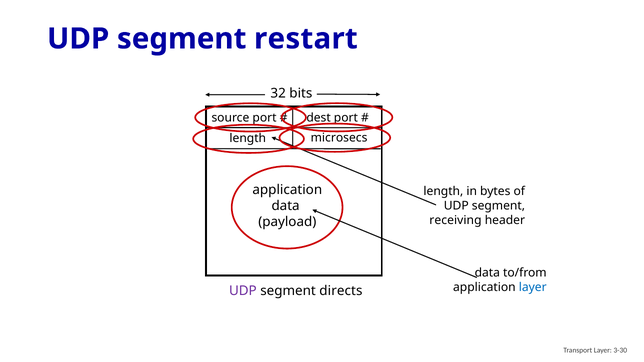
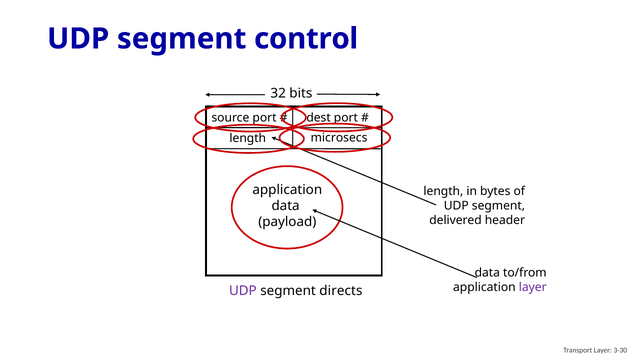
restart: restart -> control
receiving: receiving -> delivered
layer at (533, 287) colour: blue -> purple
